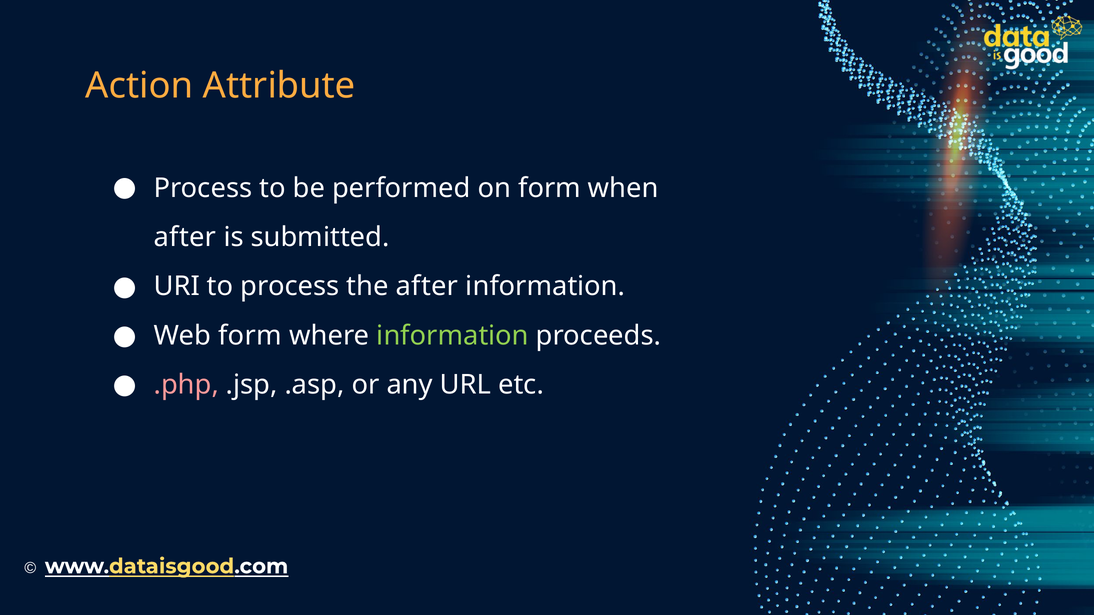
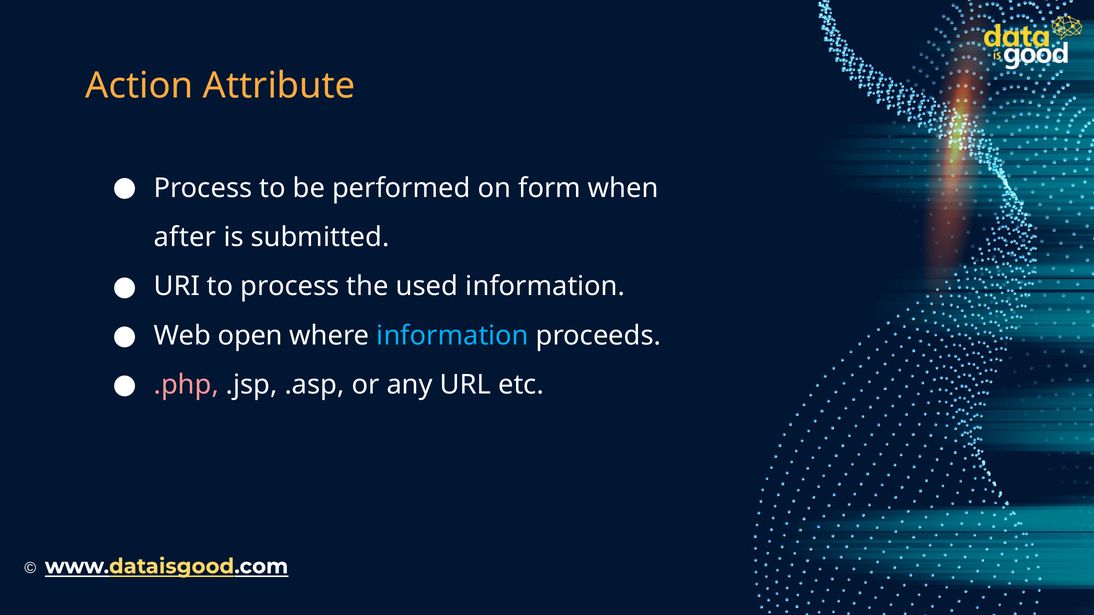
the after: after -> used
Web form: form -> open
information at (453, 336) colour: light green -> light blue
